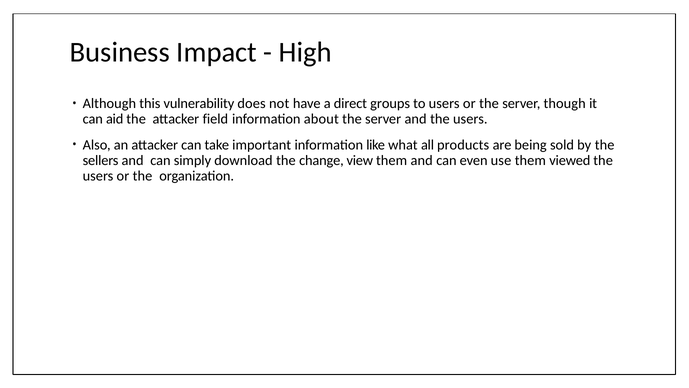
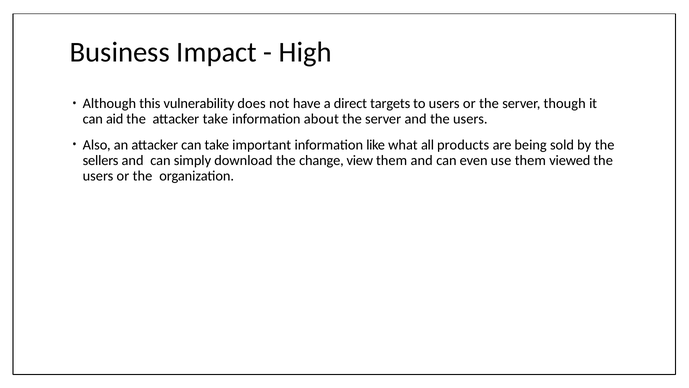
groups: groups -> targets
attacker field: field -> take
